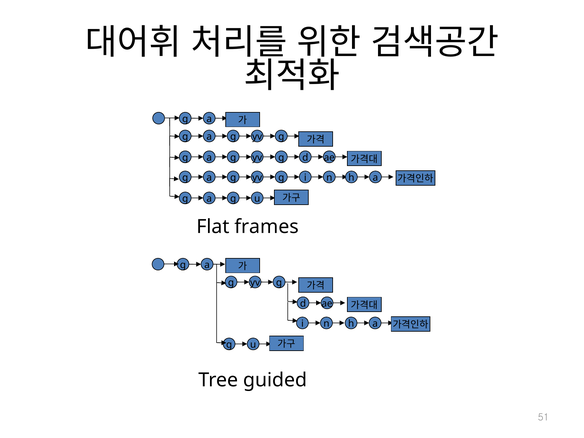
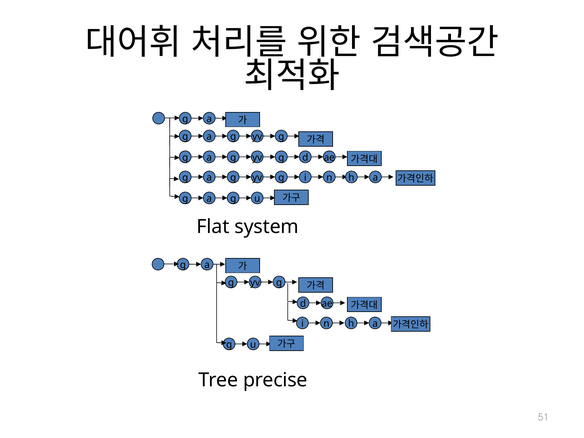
frames: frames -> system
guided: guided -> precise
